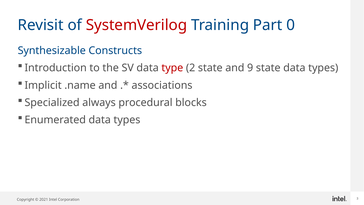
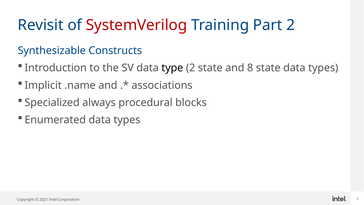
Part 0: 0 -> 2
type colour: red -> black
9: 9 -> 8
